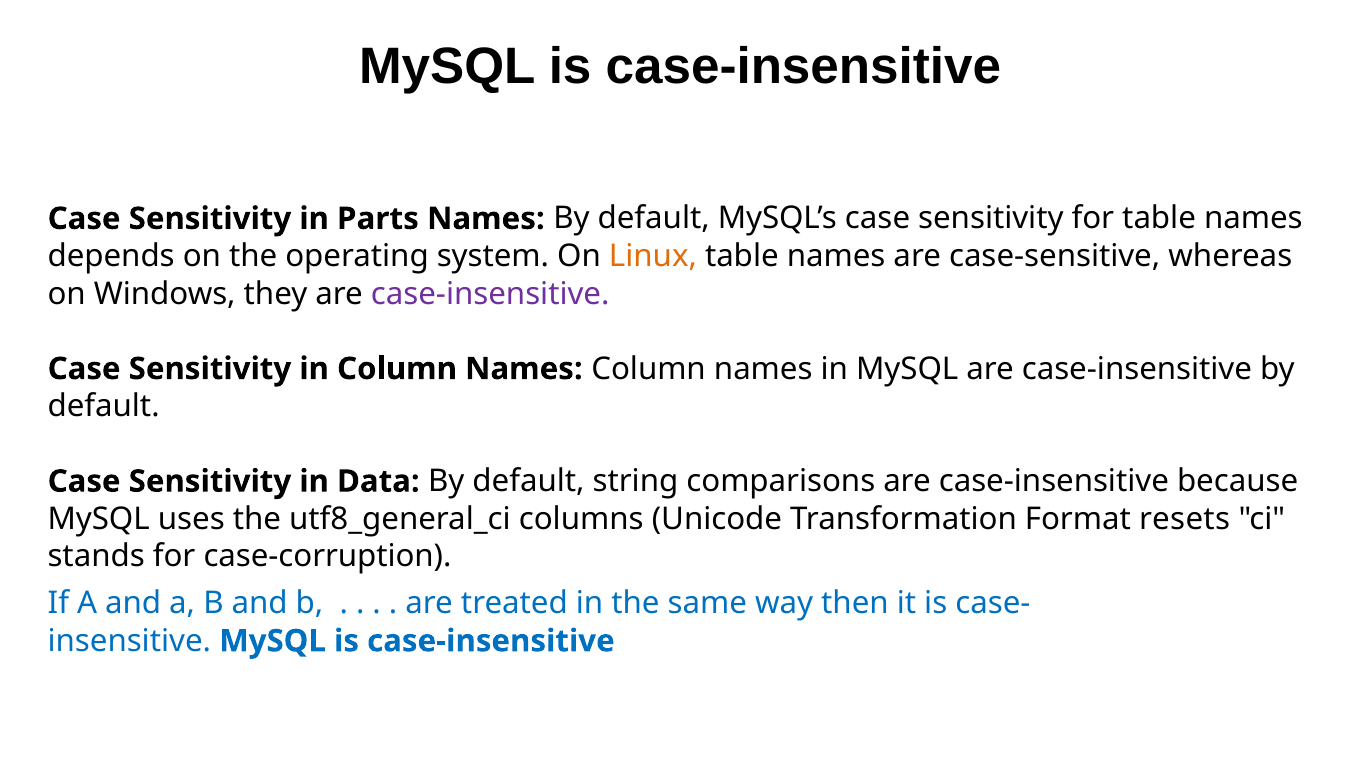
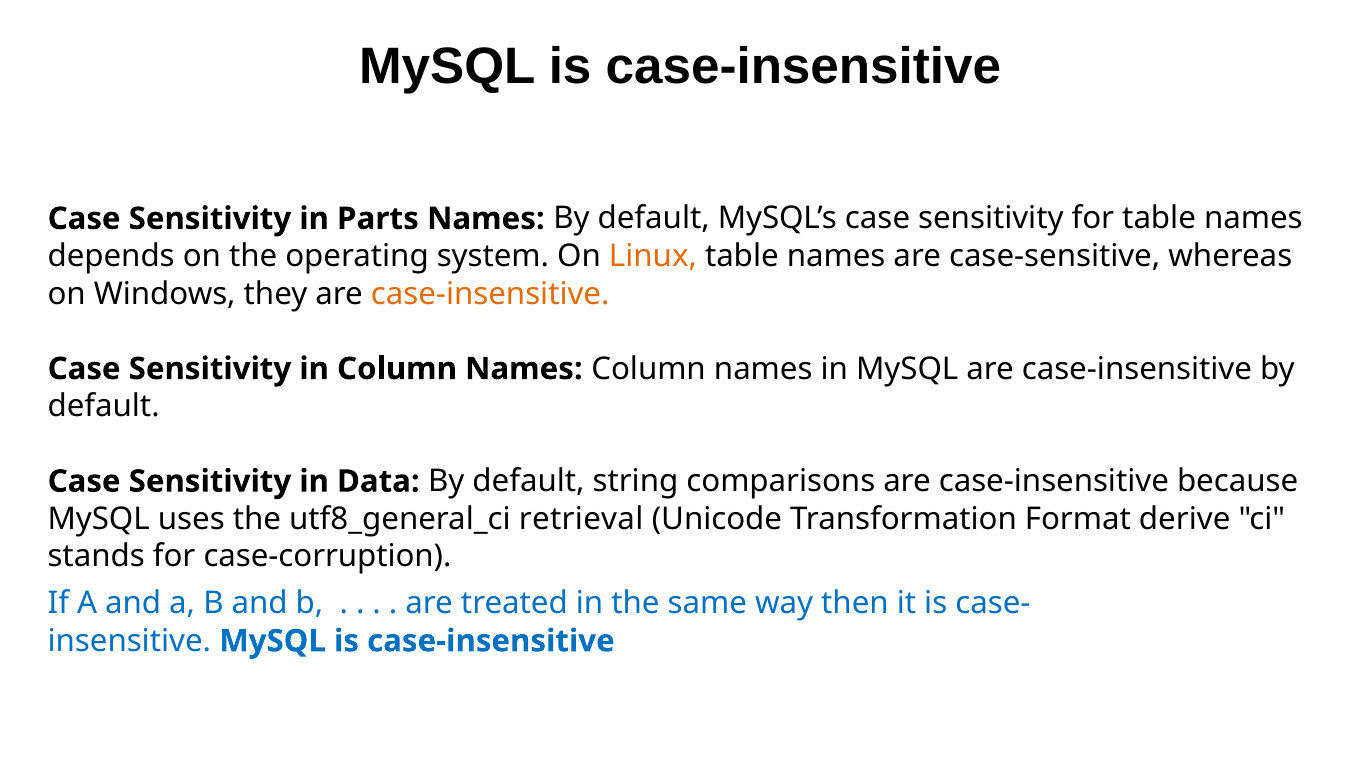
case-insensitive at (490, 294) colour: purple -> orange
columns: columns -> retrieval
resets: resets -> derive
